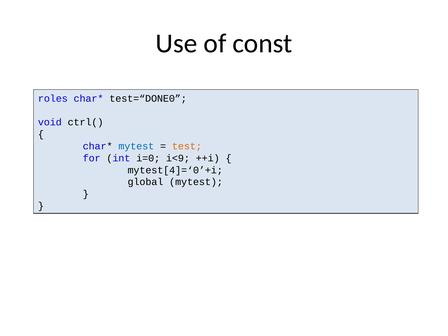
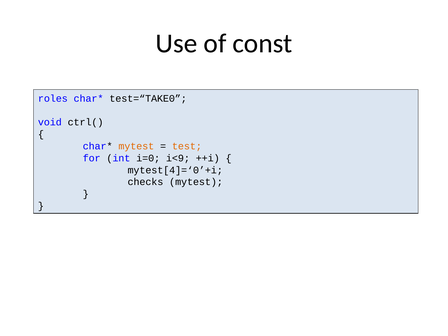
test=“DONE0: test=“DONE0 -> test=“TAKE0
mytest at (136, 146) colour: blue -> orange
global: global -> checks
